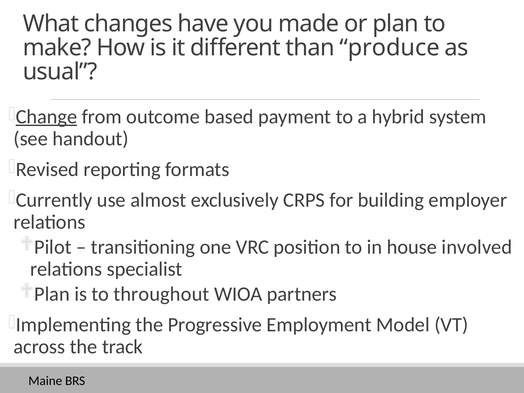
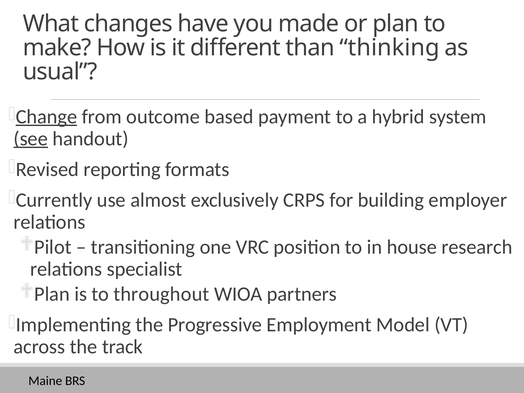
produce: produce -> thinking
see underline: none -> present
involved: involved -> research
